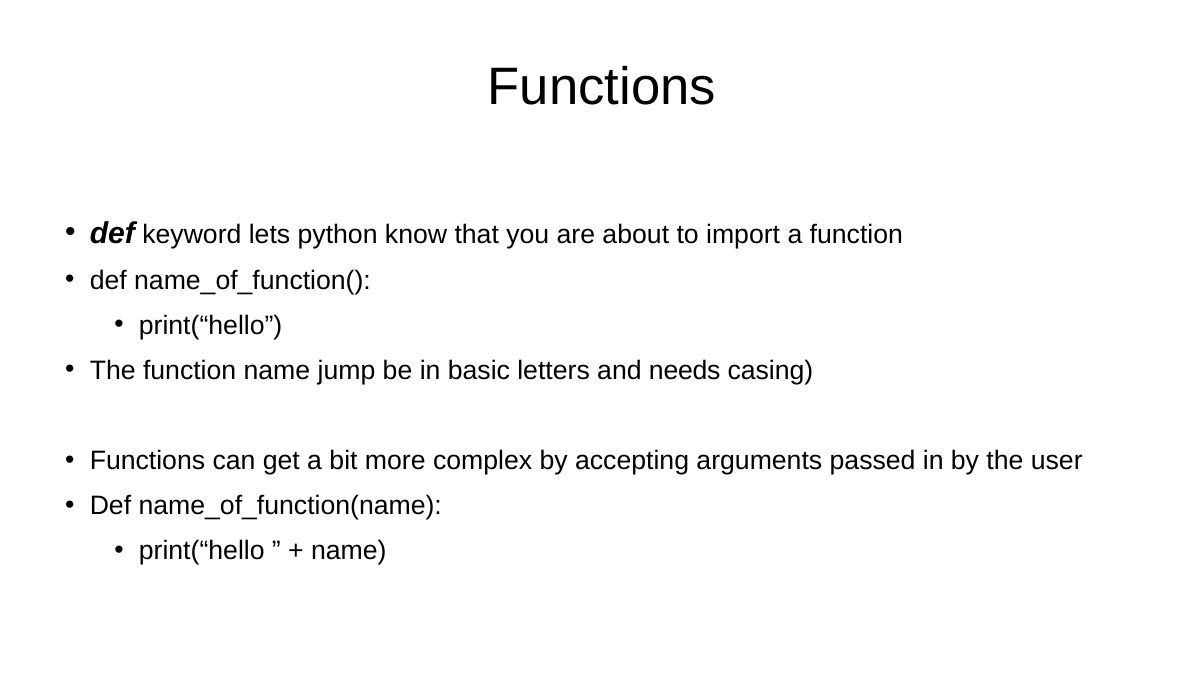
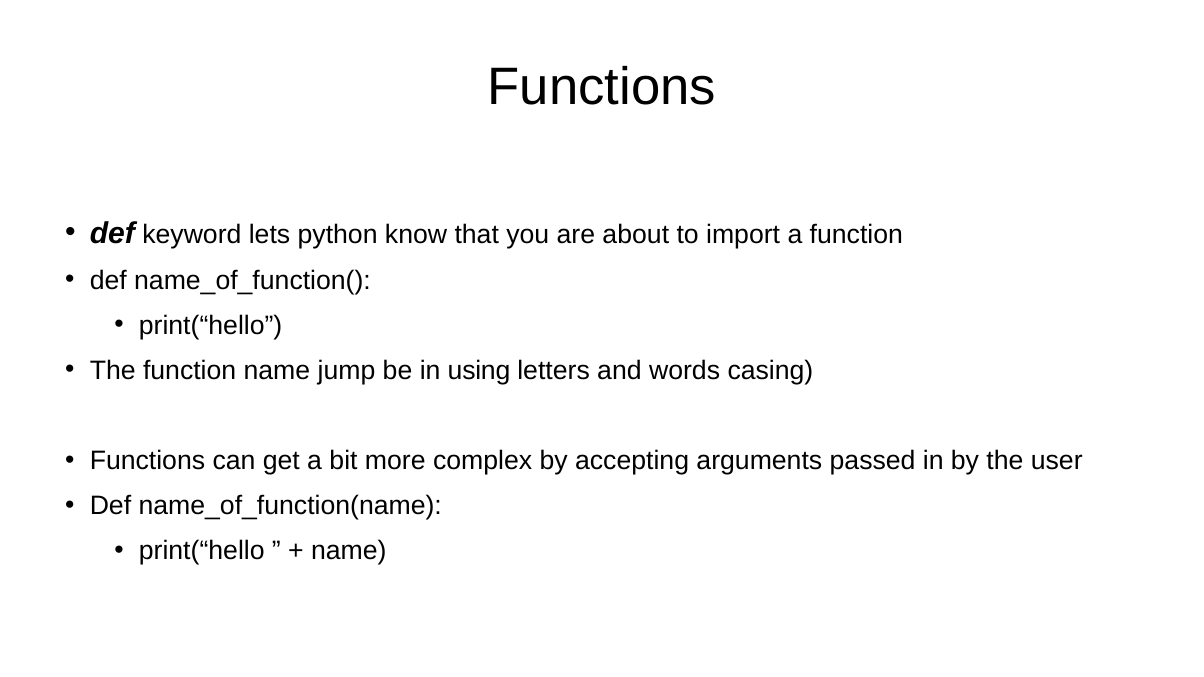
basic: basic -> using
needs: needs -> words
